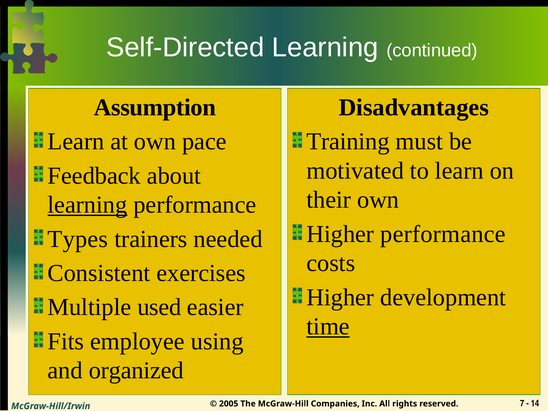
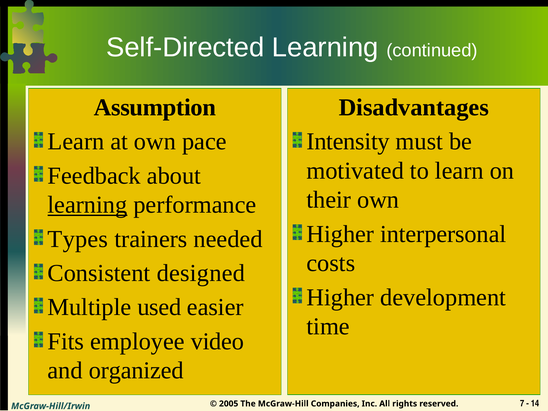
Training: Training -> Intensity
Higher performance: performance -> interpersonal
exercises: exercises -> designed
time underline: present -> none
using: using -> video
